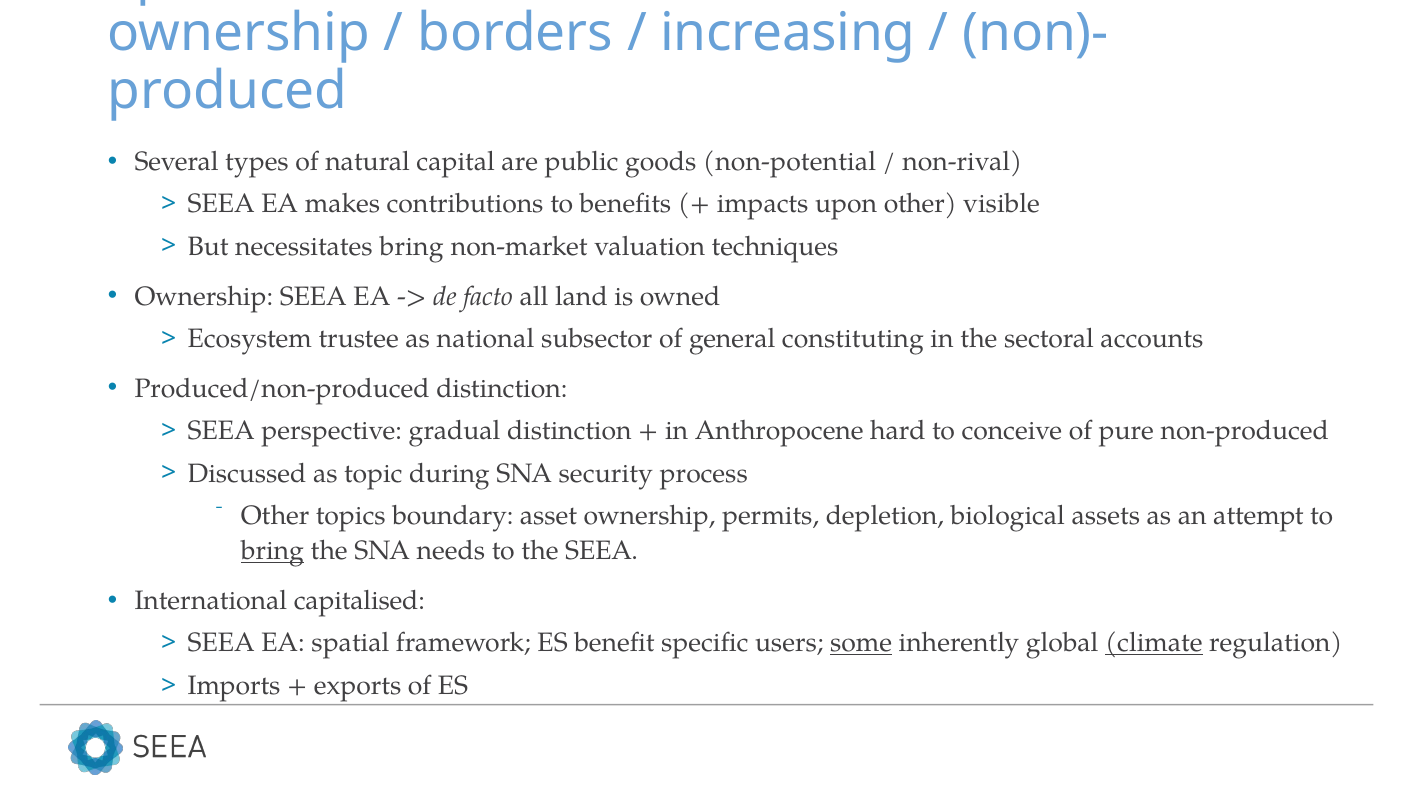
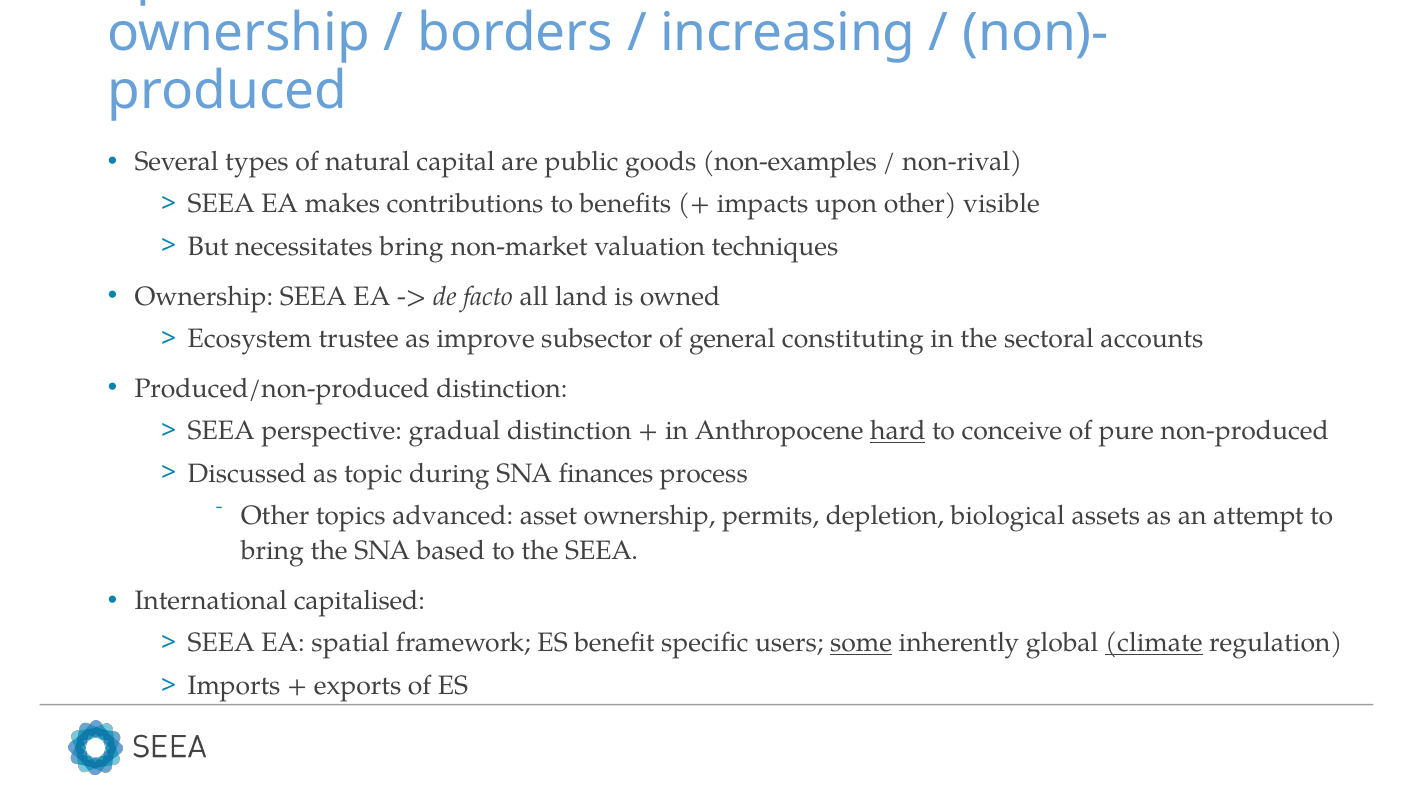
non-potential: non-potential -> non-examples
national: national -> improve
hard underline: none -> present
security: security -> finances
boundary: boundary -> advanced
bring at (272, 551) underline: present -> none
needs: needs -> based
